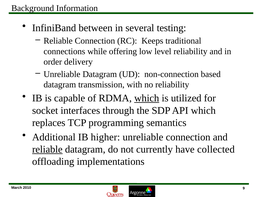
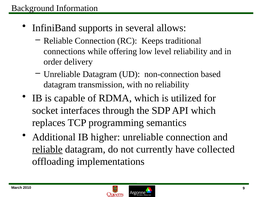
between: between -> supports
testing: testing -> allows
which at (147, 98) underline: present -> none
